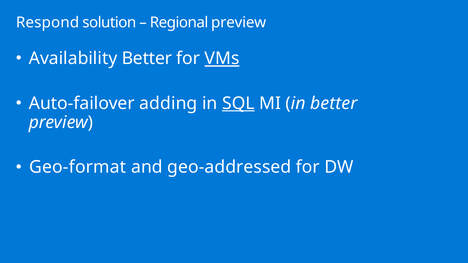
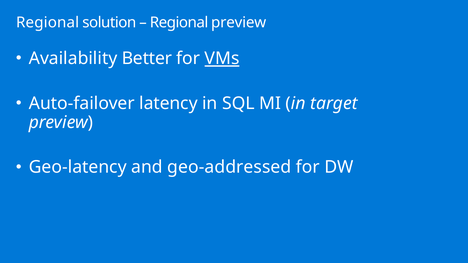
Respond at (48, 23): Respond -> Regional
adding: adding -> latency
SQL underline: present -> none
in better: better -> target
Geo-format: Geo-format -> Geo-latency
